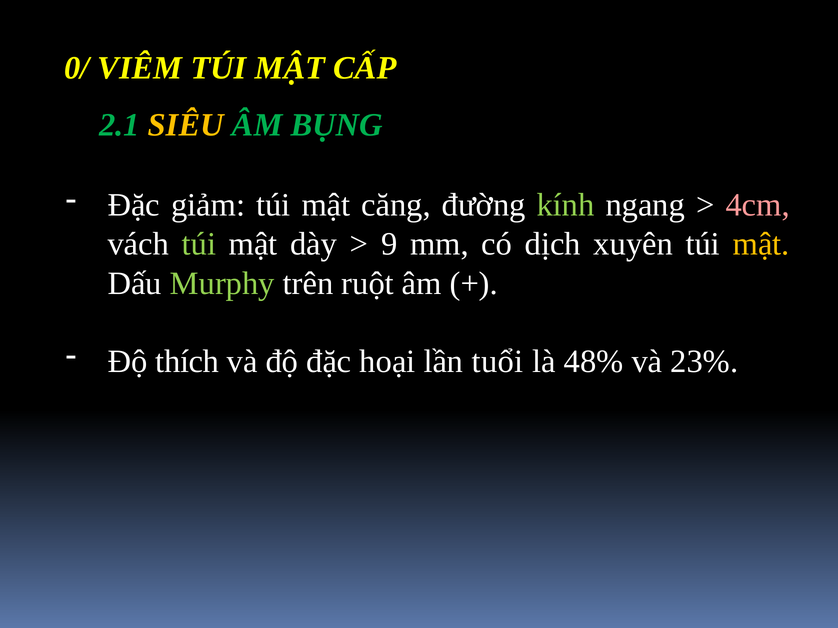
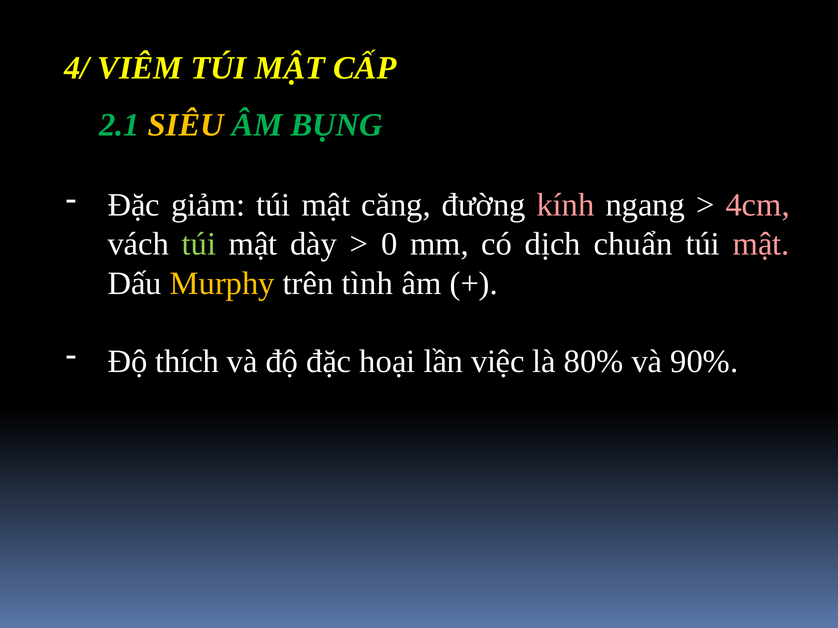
0/: 0/ -> 4/
kính colour: light green -> pink
9: 9 -> 0
xuyên: xuyên -> chuẩn
mật at (761, 244) colour: yellow -> pink
Murphy colour: light green -> yellow
ruột: ruột -> tình
tuổi: tuổi -> việc
48%: 48% -> 80%
23%: 23% -> 90%
